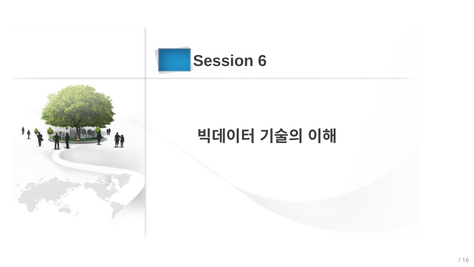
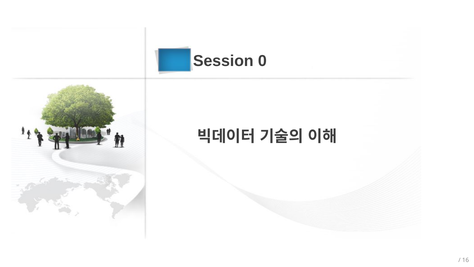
6: 6 -> 0
